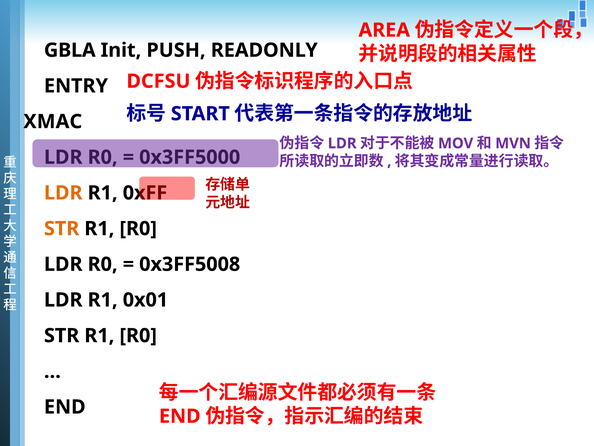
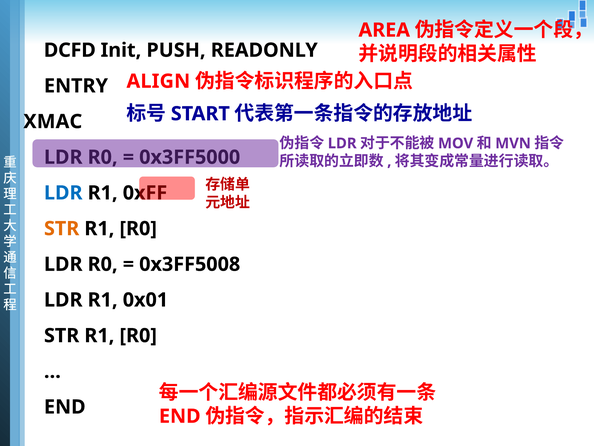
GBLA: GBLA -> DCFD
DCFSU: DCFSU -> ALIGN
LDR at (63, 193) colour: orange -> blue
